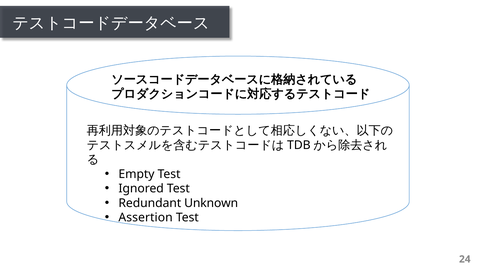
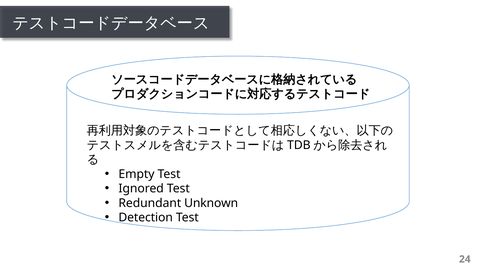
Assertion: Assertion -> Detection
